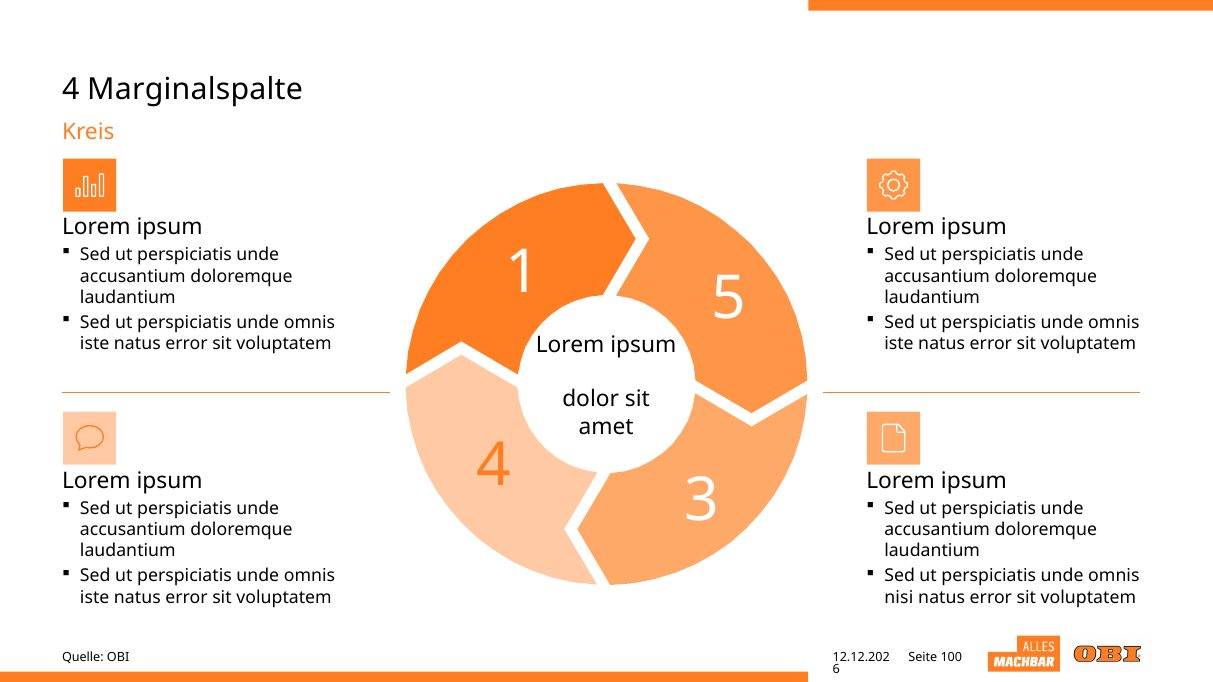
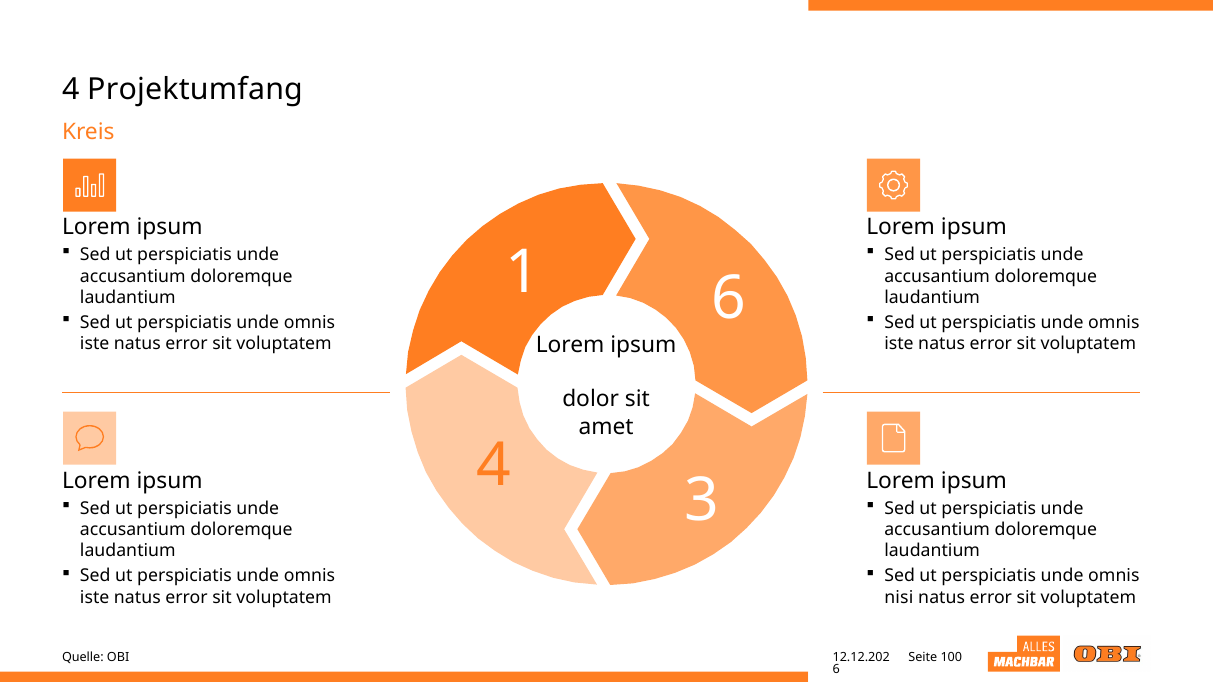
Marginalspalte: Marginalspalte -> Projektumfang
1 5: 5 -> 6
